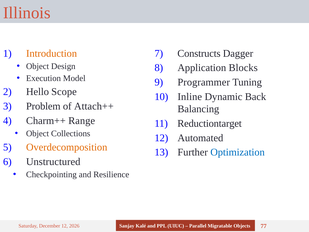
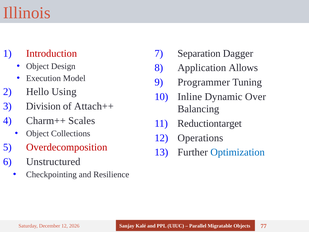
Introduction colour: orange -> red
Constructs: Constructs -> Separation
Blocks: Blocks -> Allows
Scope: Scope -> Using
Back: Back -> Over
Problem: Problem -> Division
Range: Range -> Scales
Automated: Automated -> Operations
Overdecomposition colour: orange -> red
